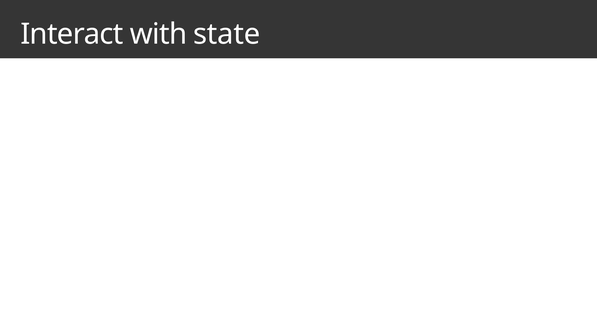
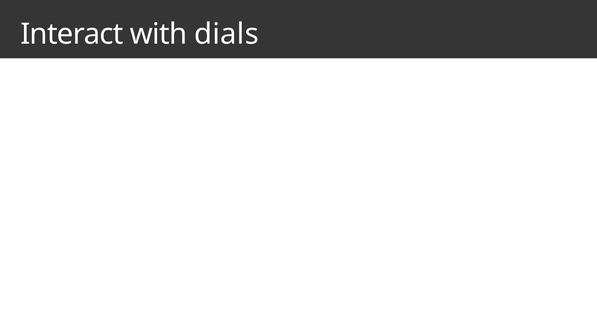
state: state -> dials
